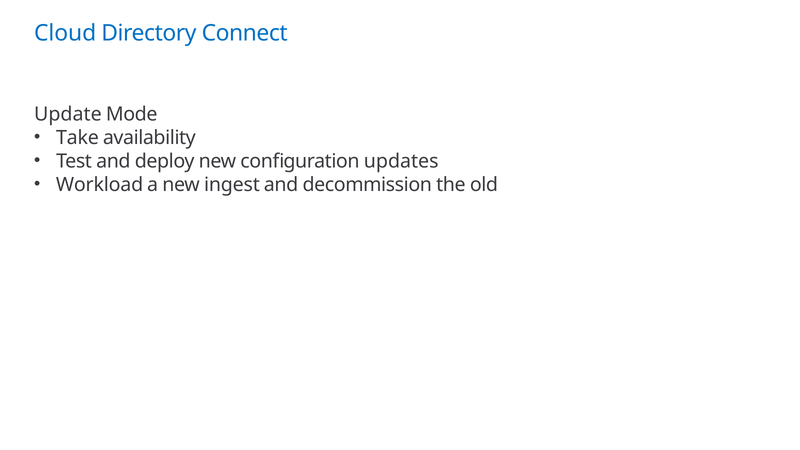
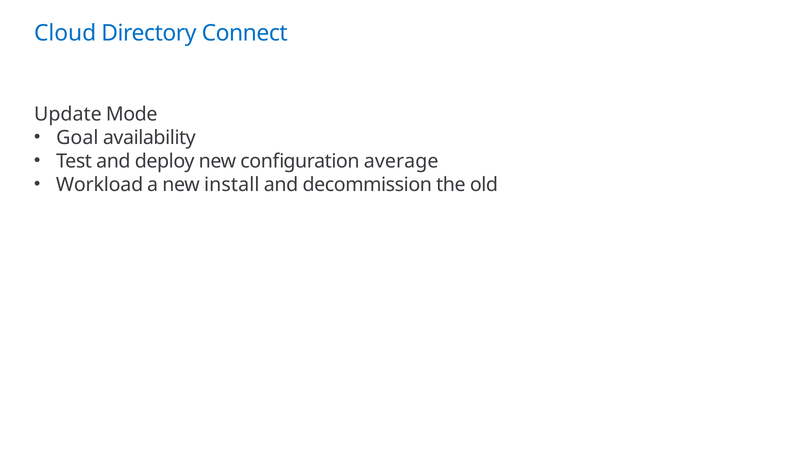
Take: Take -> Goal
updates: updates -> average
ingest: ingest -> install
